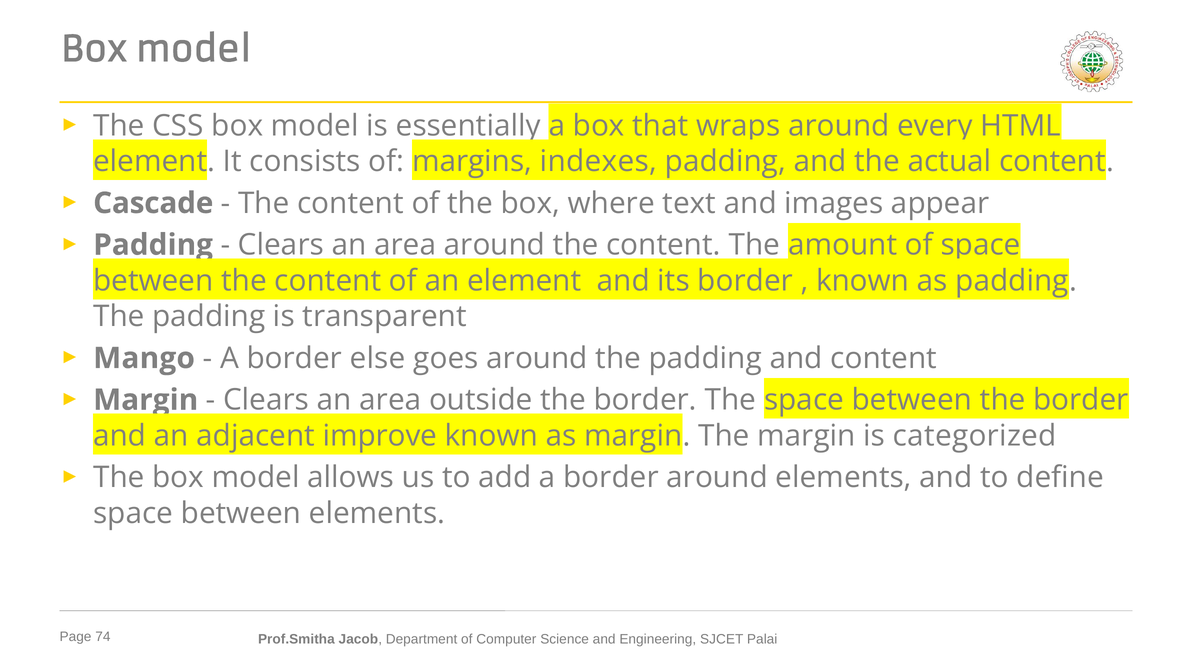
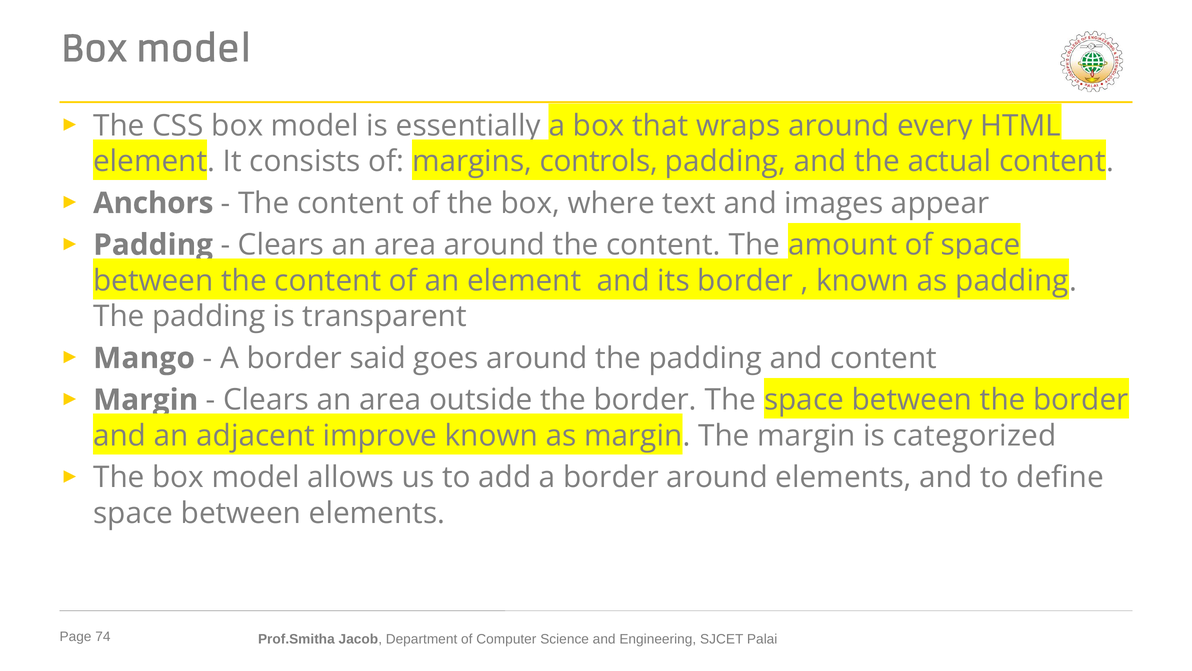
indexes: indexes -> controls
Cascade: Cascade -> Anchors
else: else -> said
